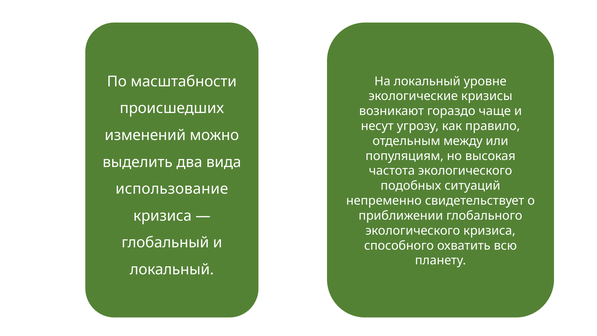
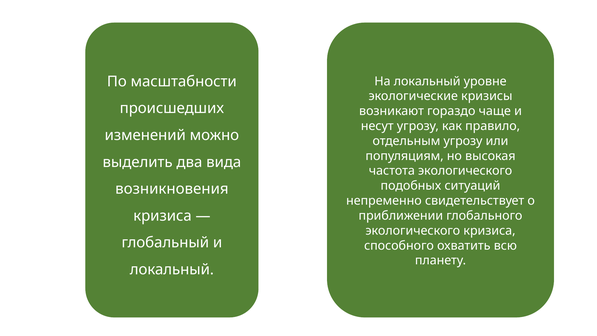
отдельным между: между -> угрозу
использование: использование -> возникновения
